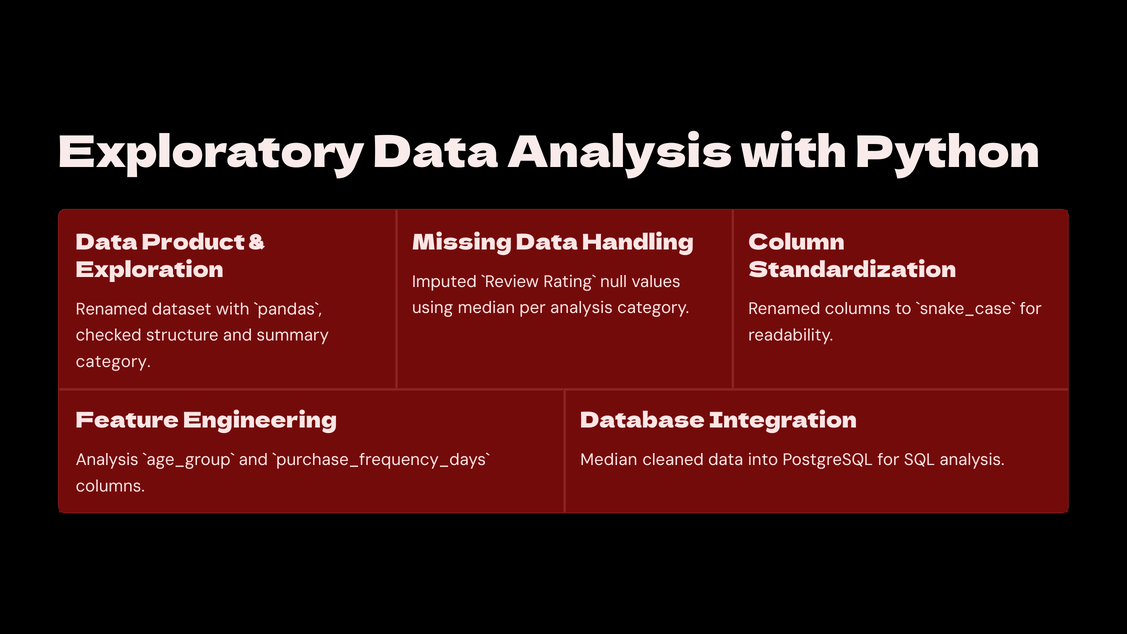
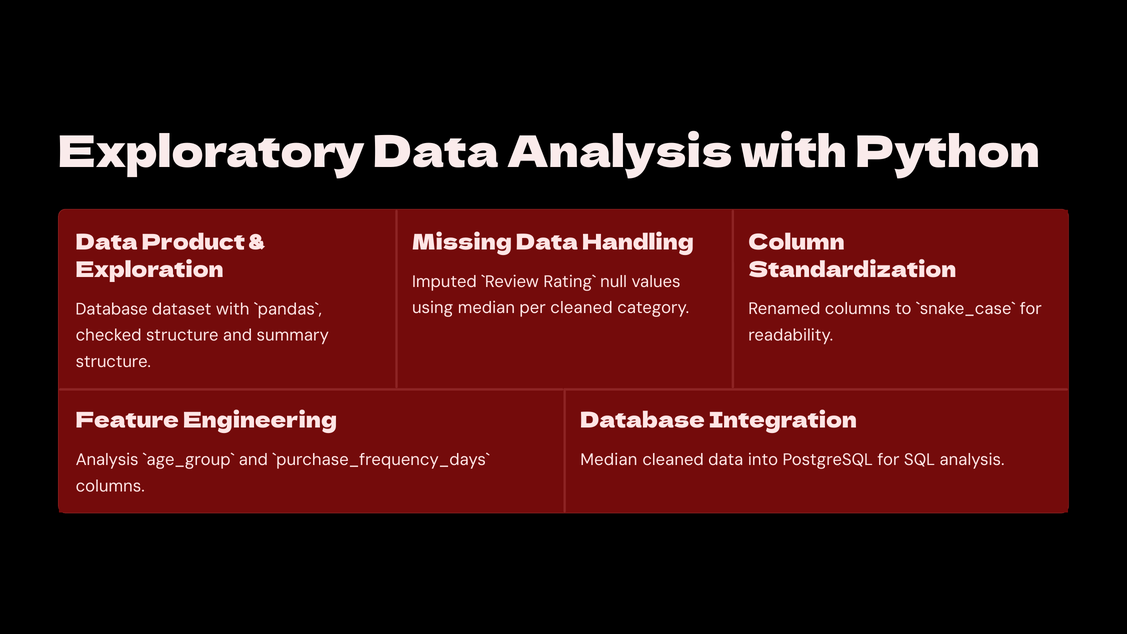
per analysis: analysis -> cleaned
Renamed at (112, 309): Renamed -> Database
category at (113, 362): category -> structure
